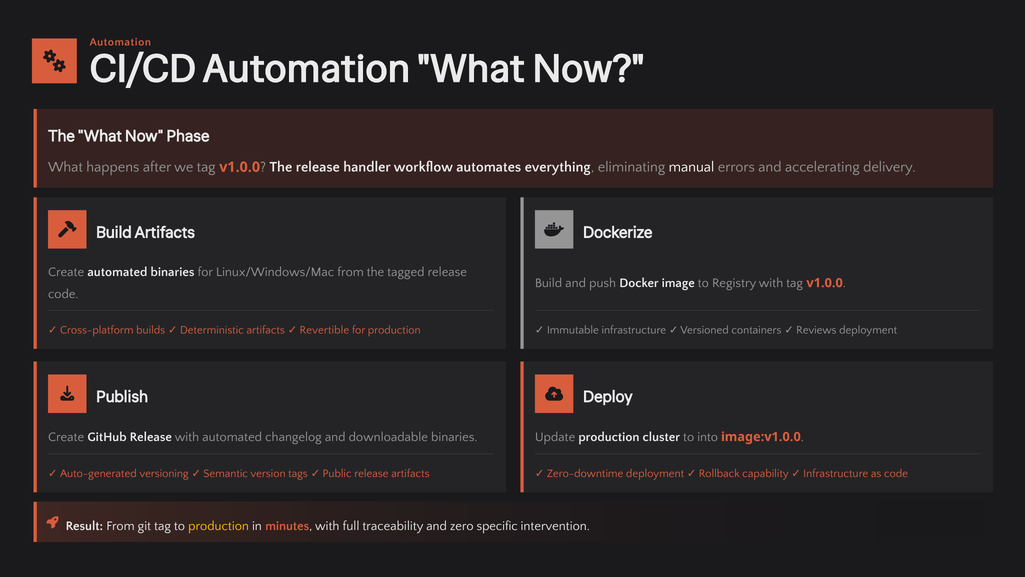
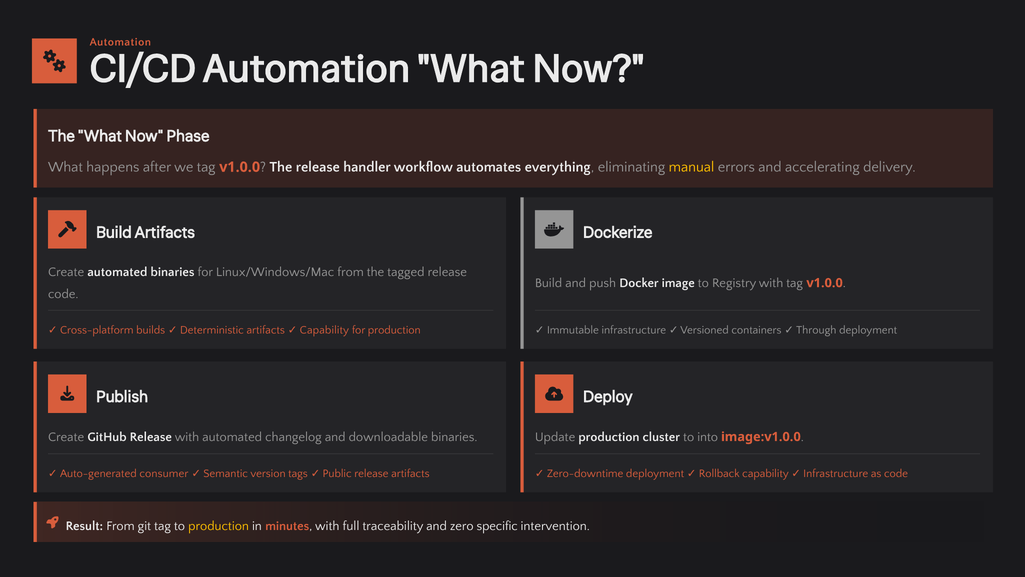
manual colour: white -> yellow
artifacts Revertible: Revertible -> Capability
Reviews: Reviews -> Through
versioning: versioning -> consumer
